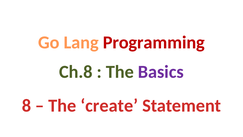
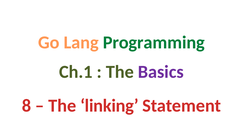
Programming colour: red -> green
Ch.8: Ch.8 -> Ch.1
create: create -> linking
